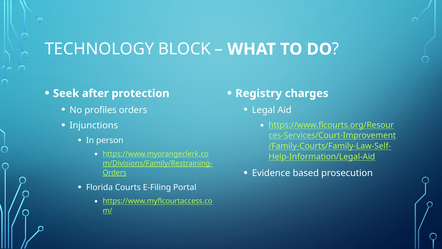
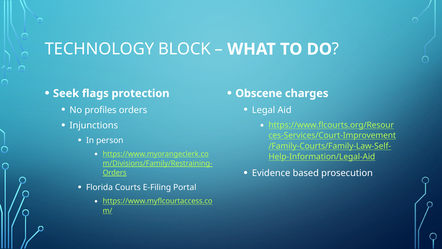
after: after -> flags
Registry: Registry -> Obscene
